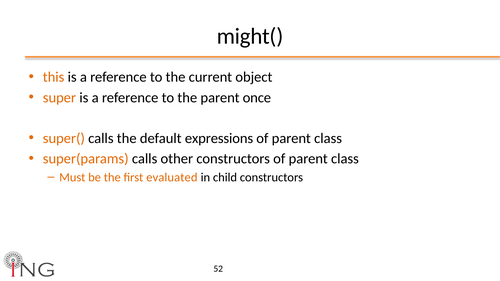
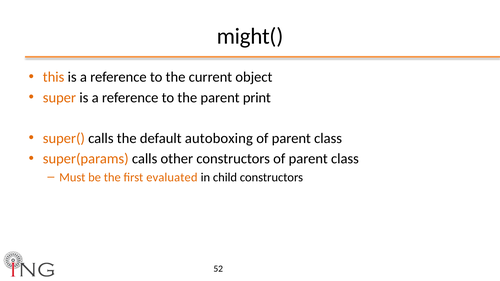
once: once -> print
expressions: expressions -> autoboxing
